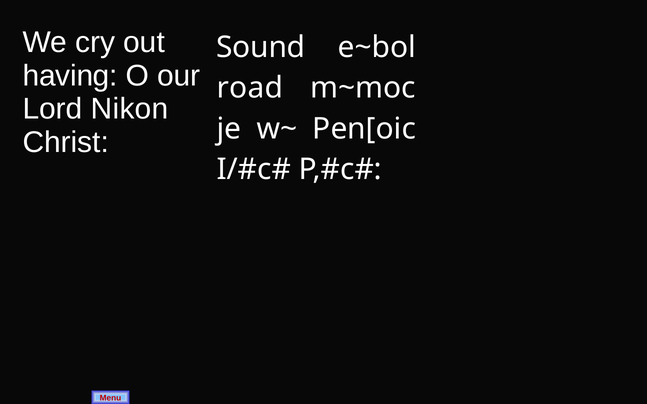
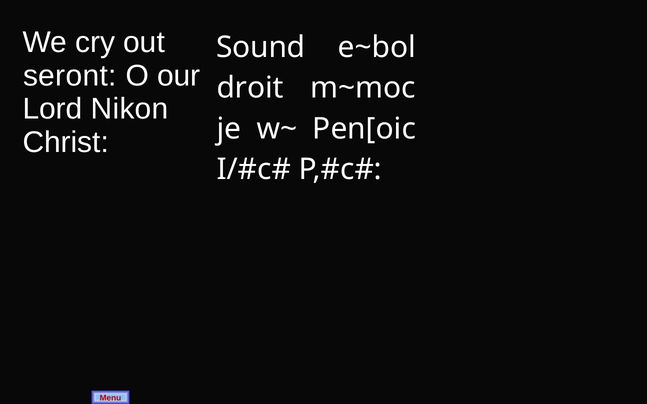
having: having -> seront
road: road -> droit
